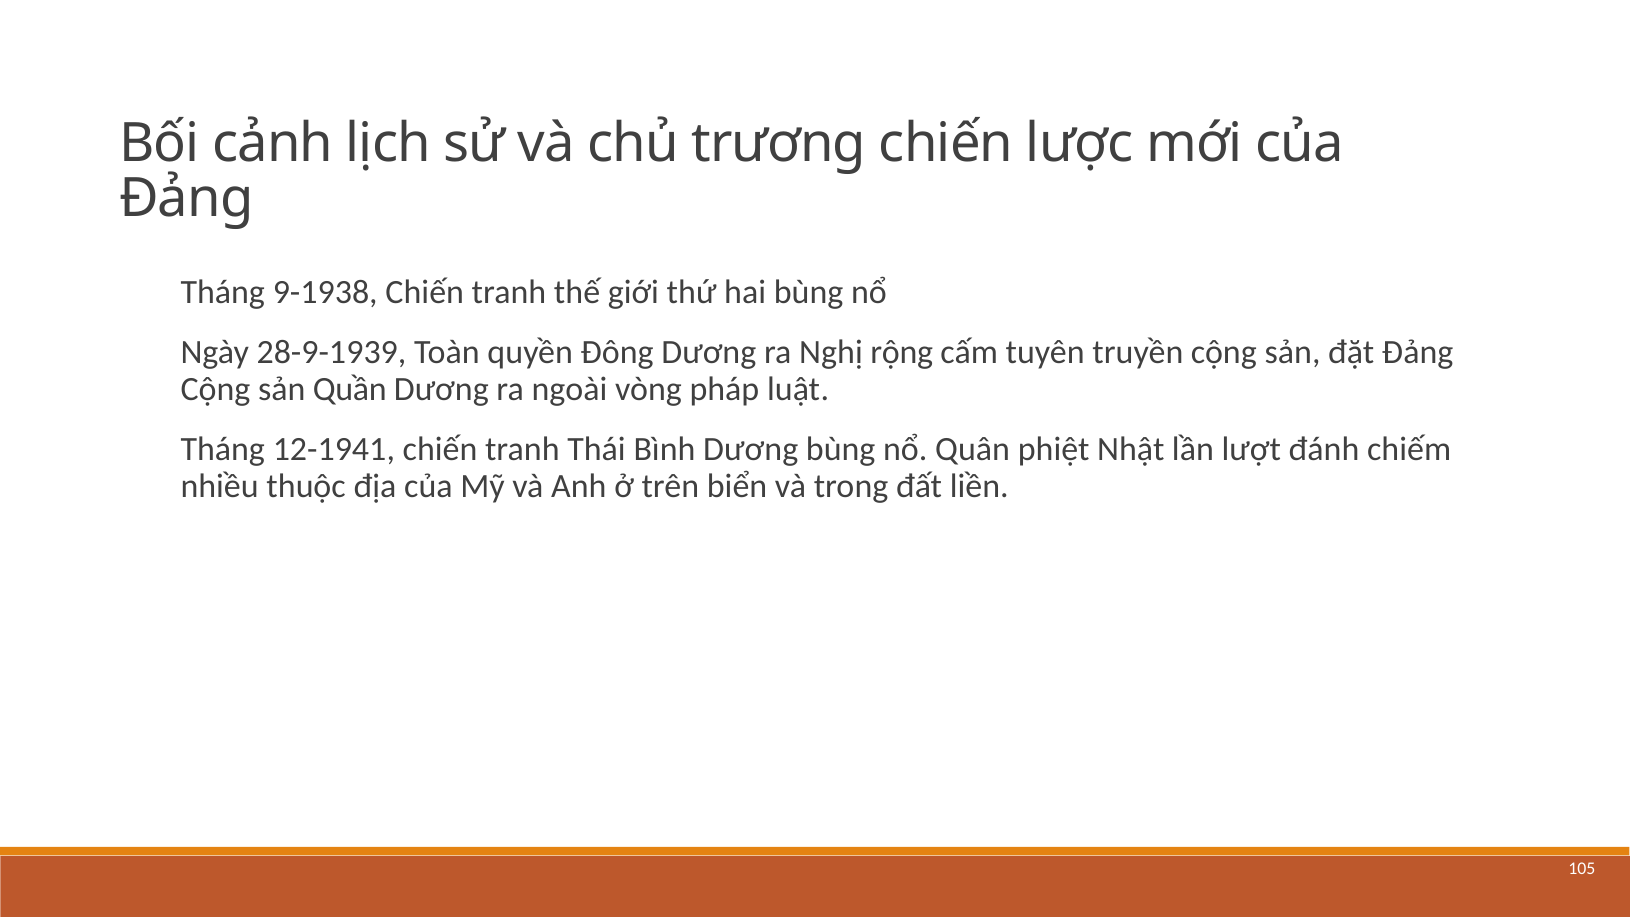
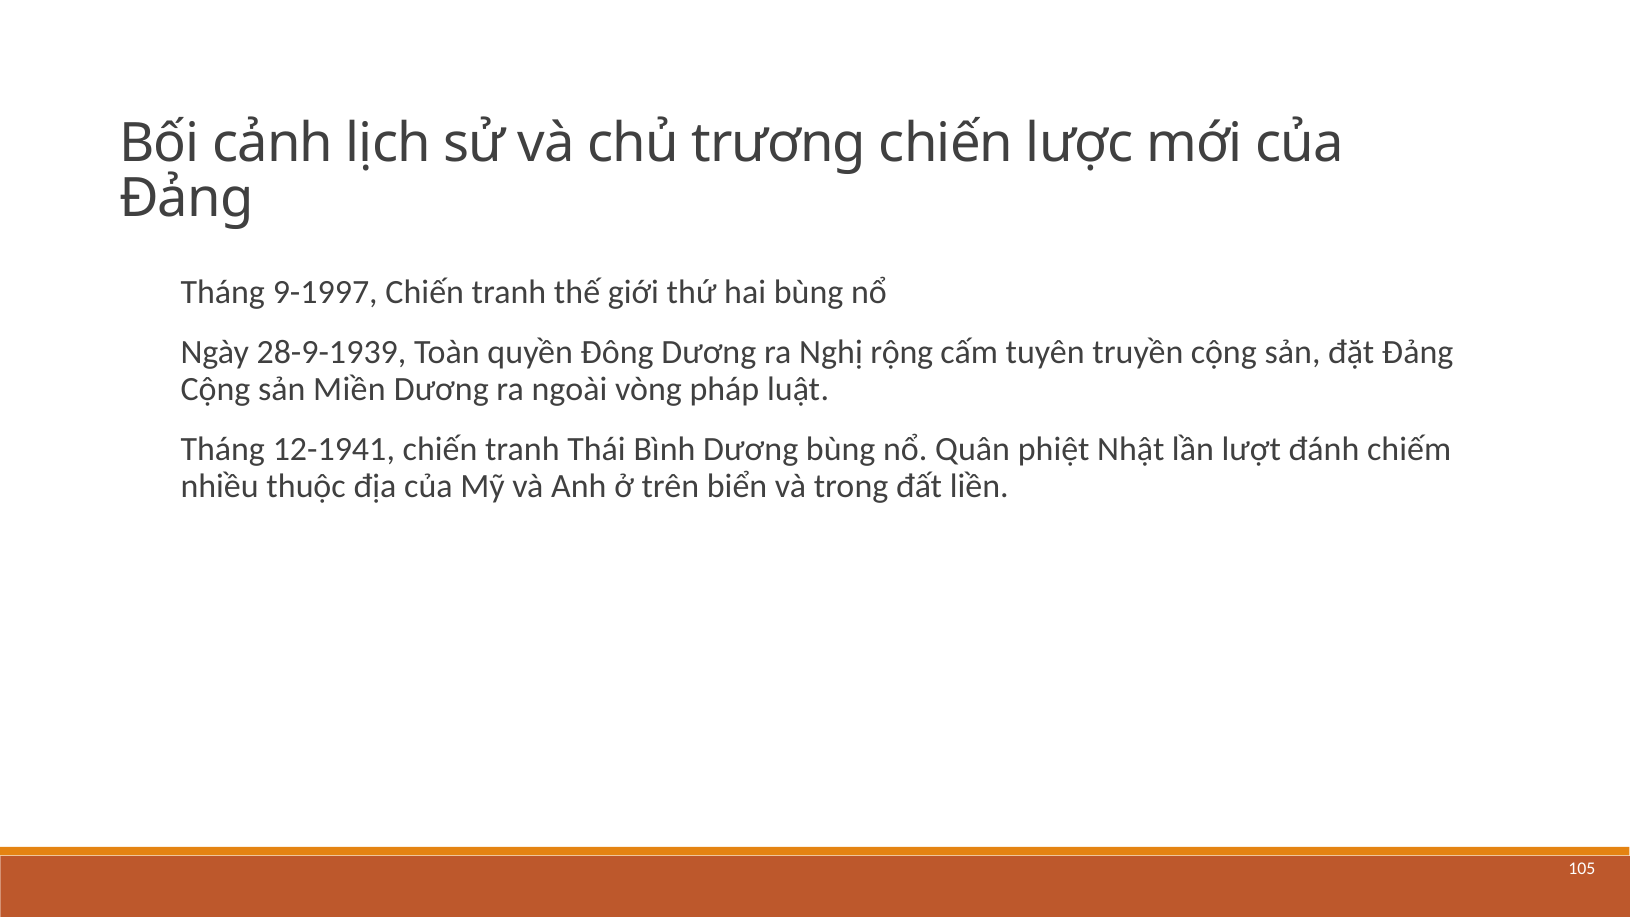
9-1938: 9-1938 -> 9-1997
Quần: Quần -> Miền
